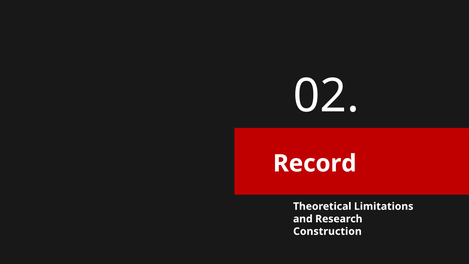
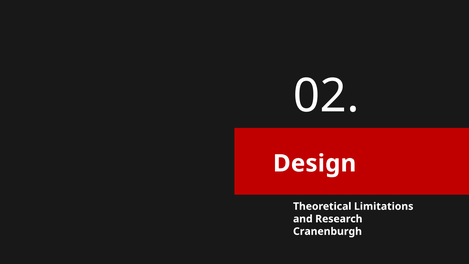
Record: Record -> Design
Construction: Construction -> Cranenburgh
